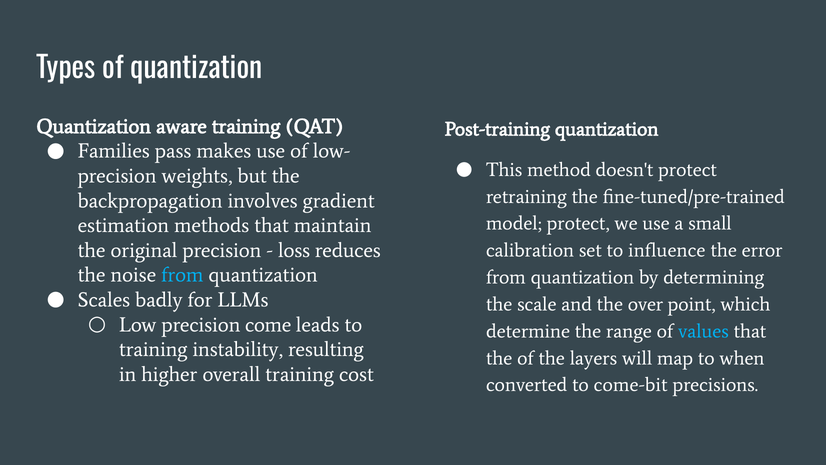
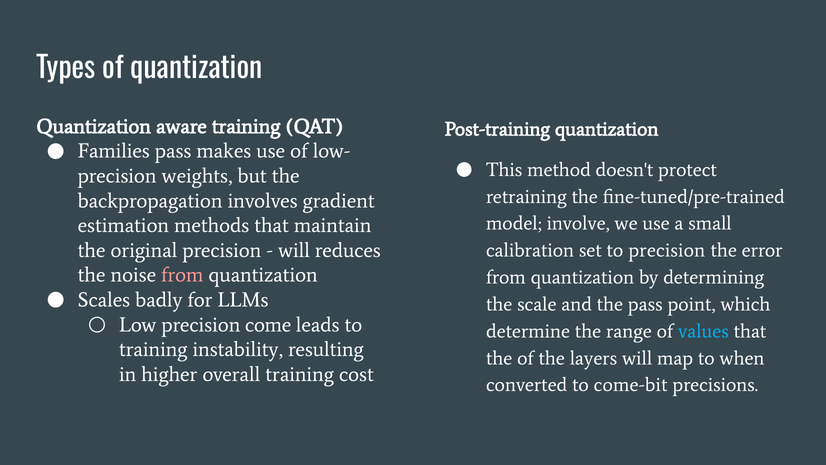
model protect: protect -> involve
loss at (294, 250): loss -> will
to influence: influence -> precision
from at (182, 275) colour: light blue -> pink
the over: over -> pass
